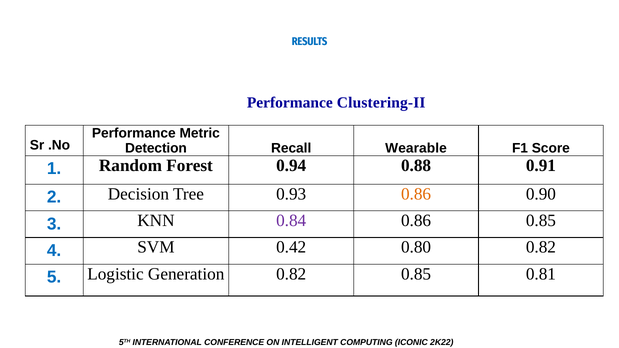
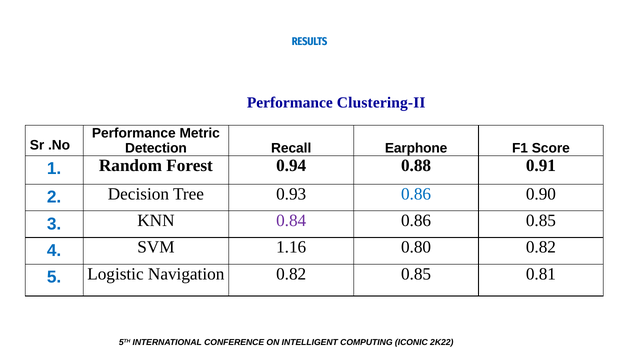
Wearable: Wearable -> Earphone
0.86 at (416, 194) colour: orange -> blue
0.42: 0.42 -> 1.16
Generation: Generation -> Navigation
